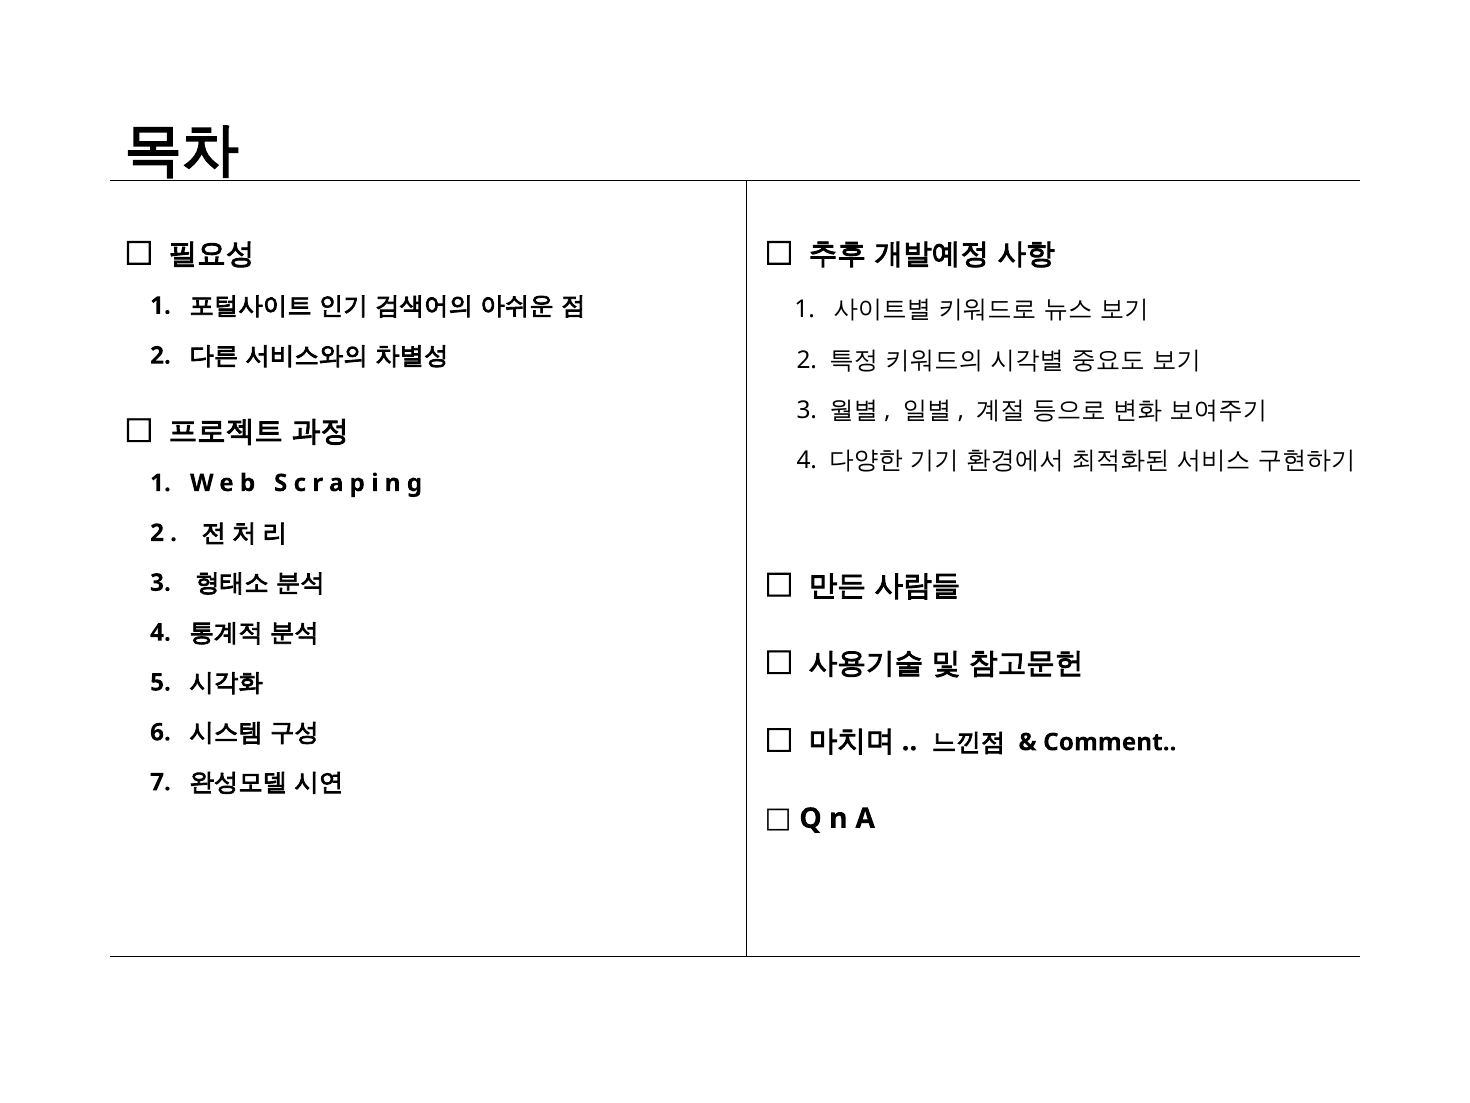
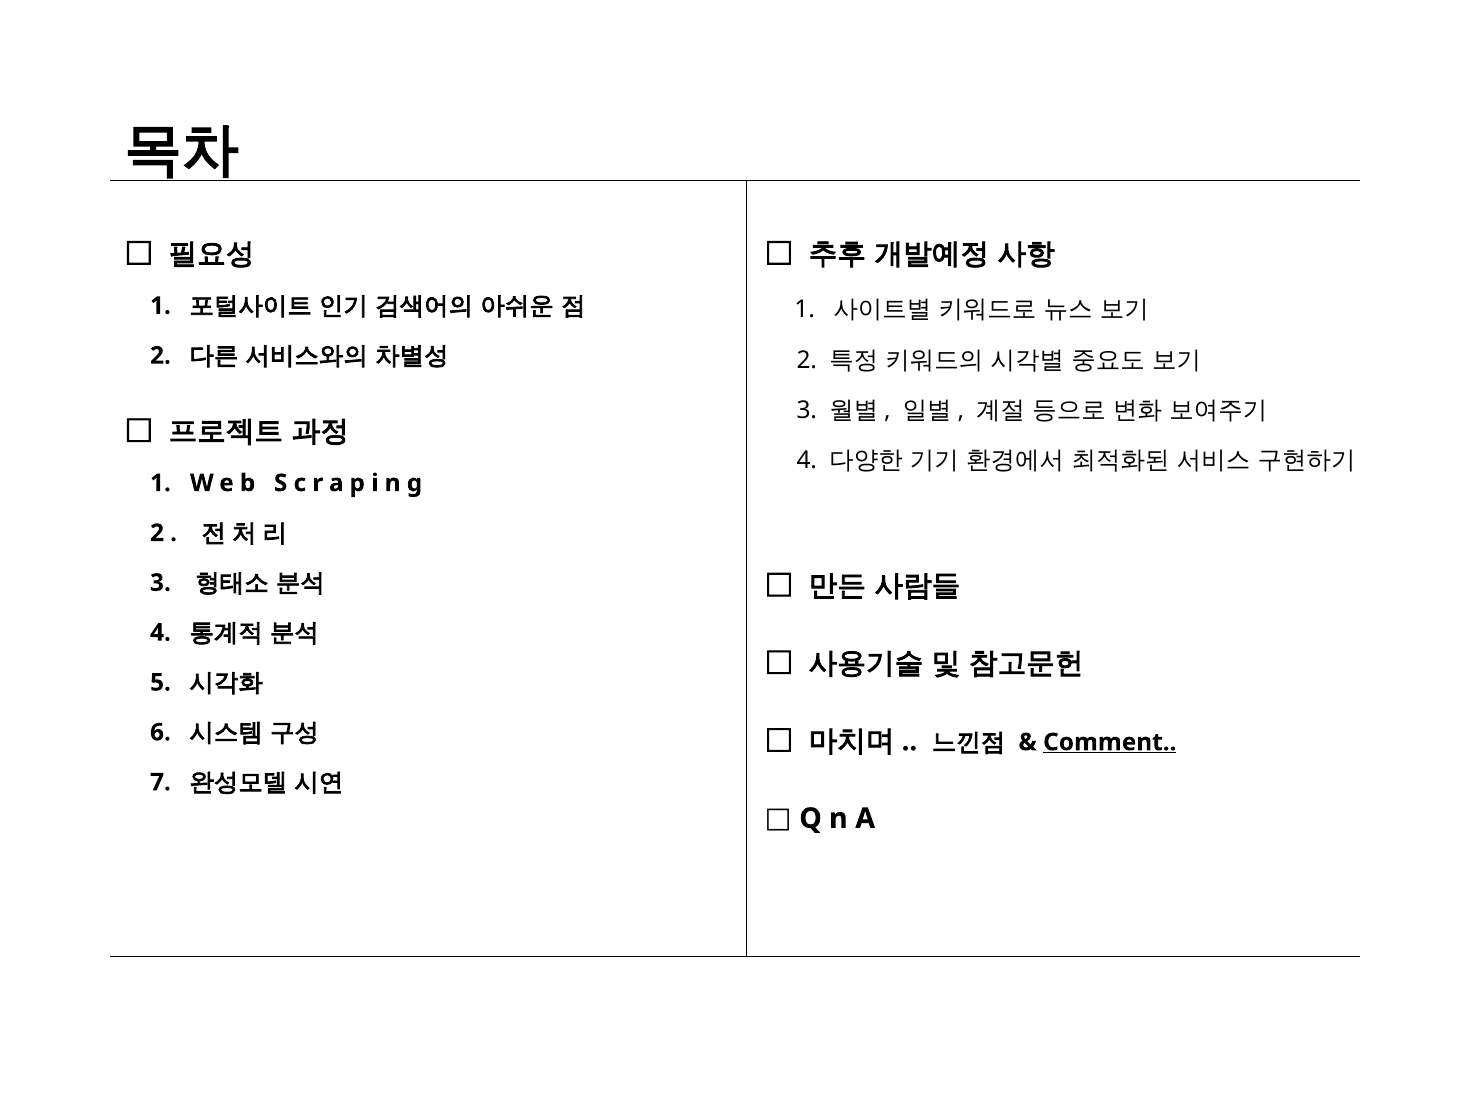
Comment underline: none -> present
